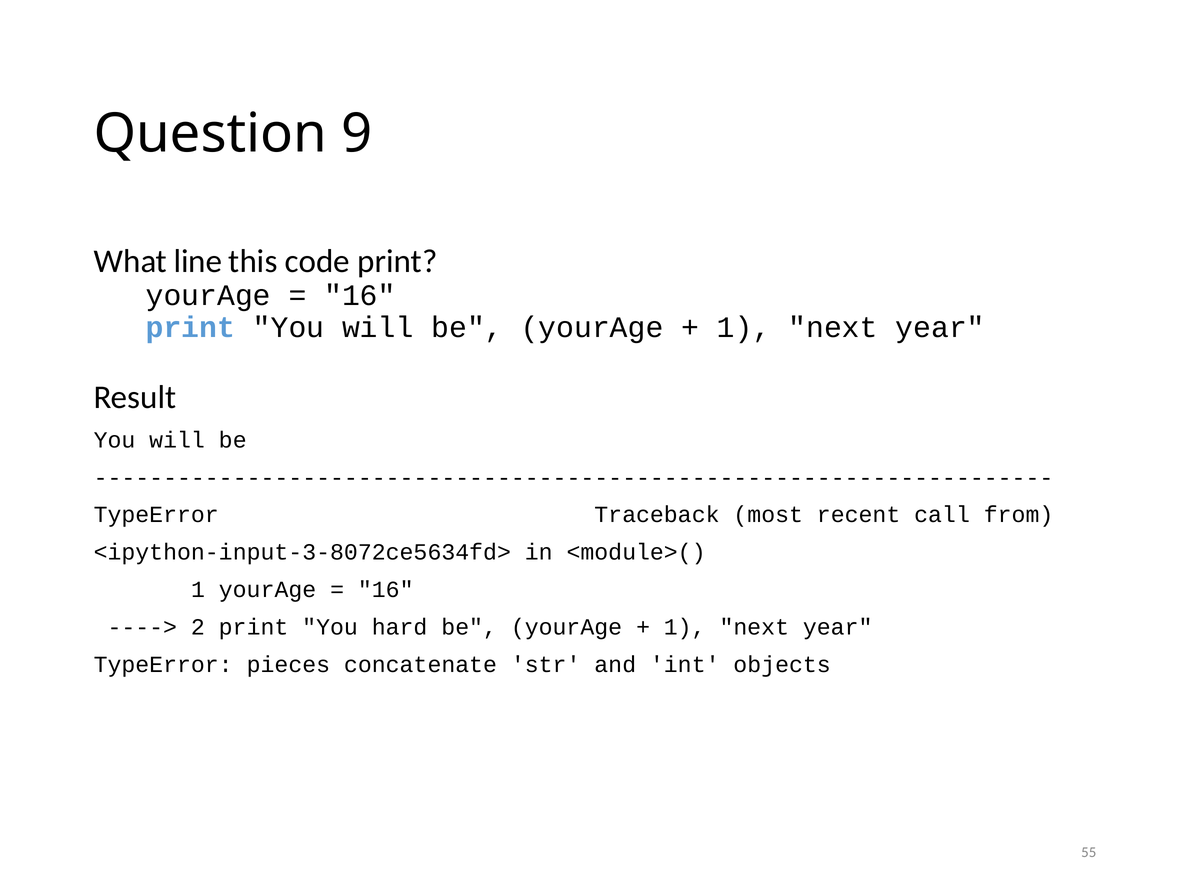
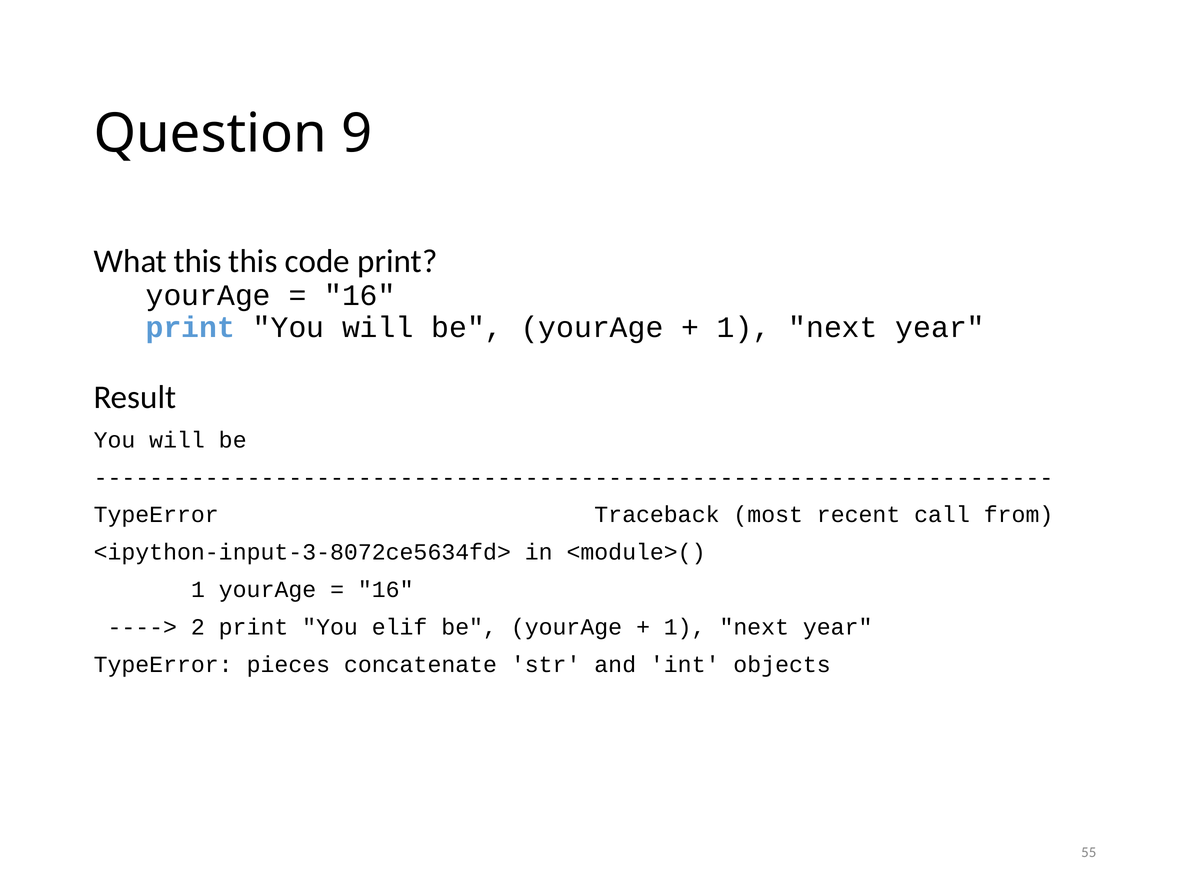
What line: line -> this
hard: hard -> elif
